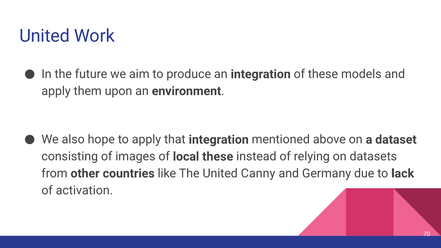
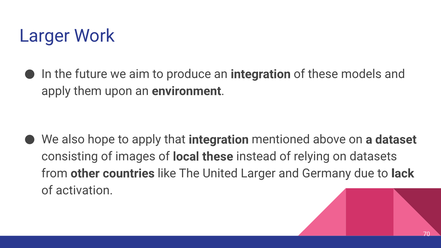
United at (45, 36): United -> Larger
United Canny: Canny -> Larger
